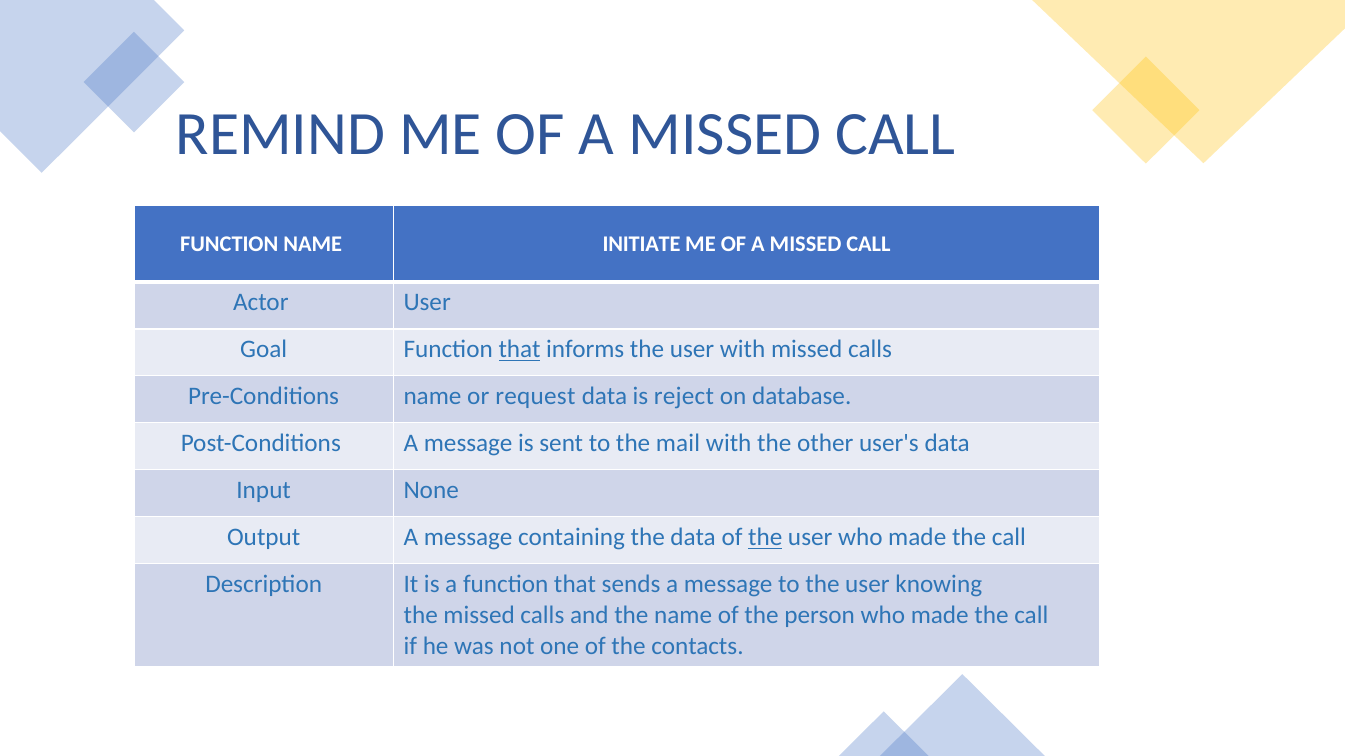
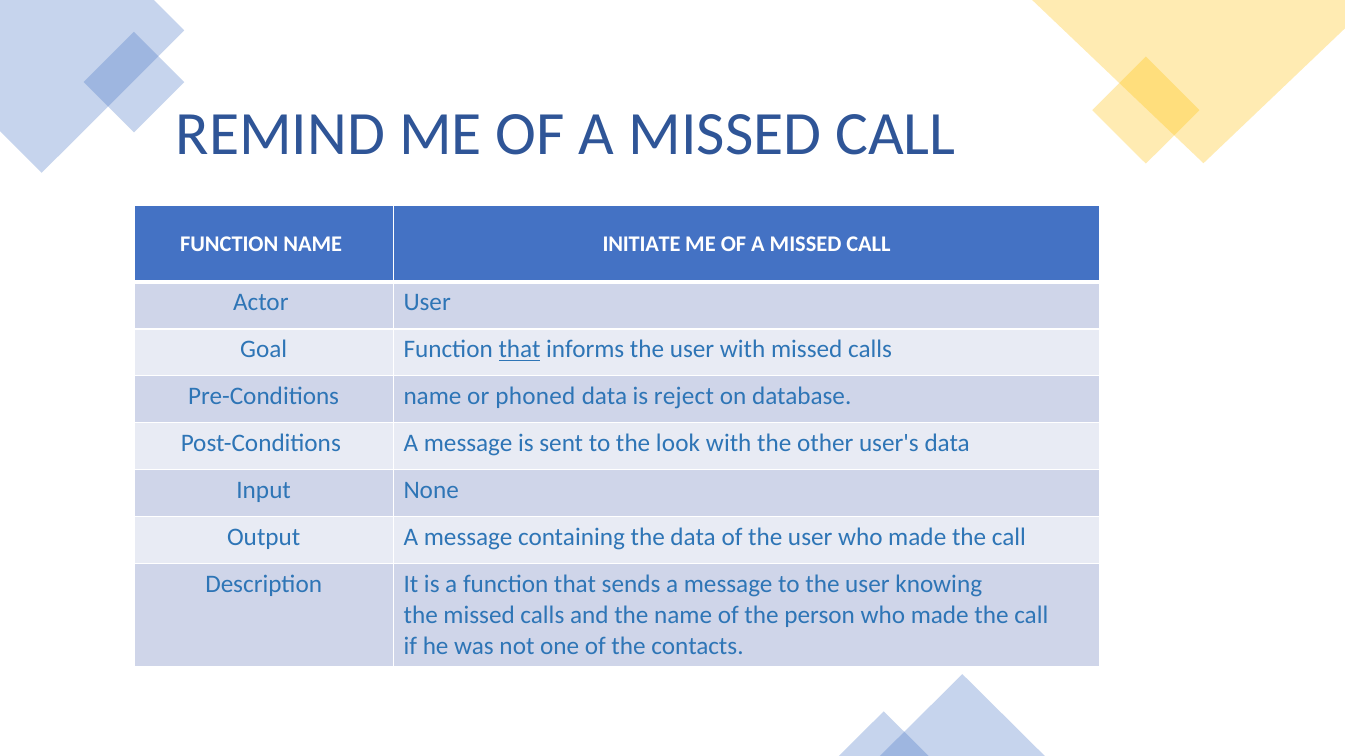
request: request -> phoned
mail: mail -> look
the at (765, 538) underline: present -> none
